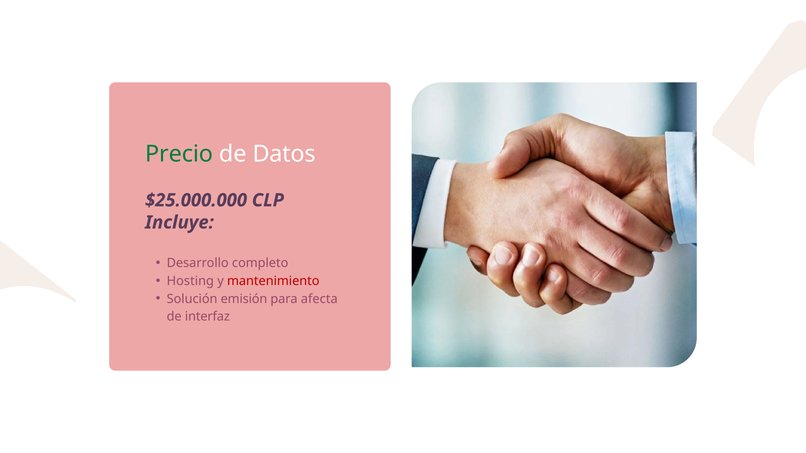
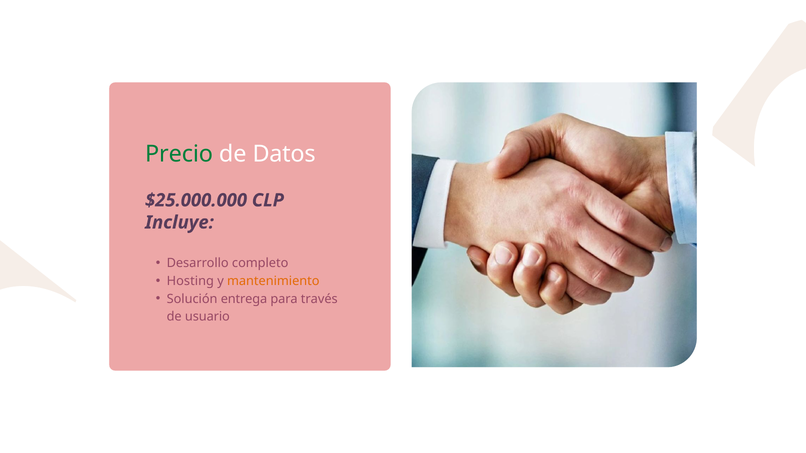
mantenimiento colour: red -> orange
emisión: emisión -> entrega
afecta: afecta -> través
interfaz: interfaz -> usuario
